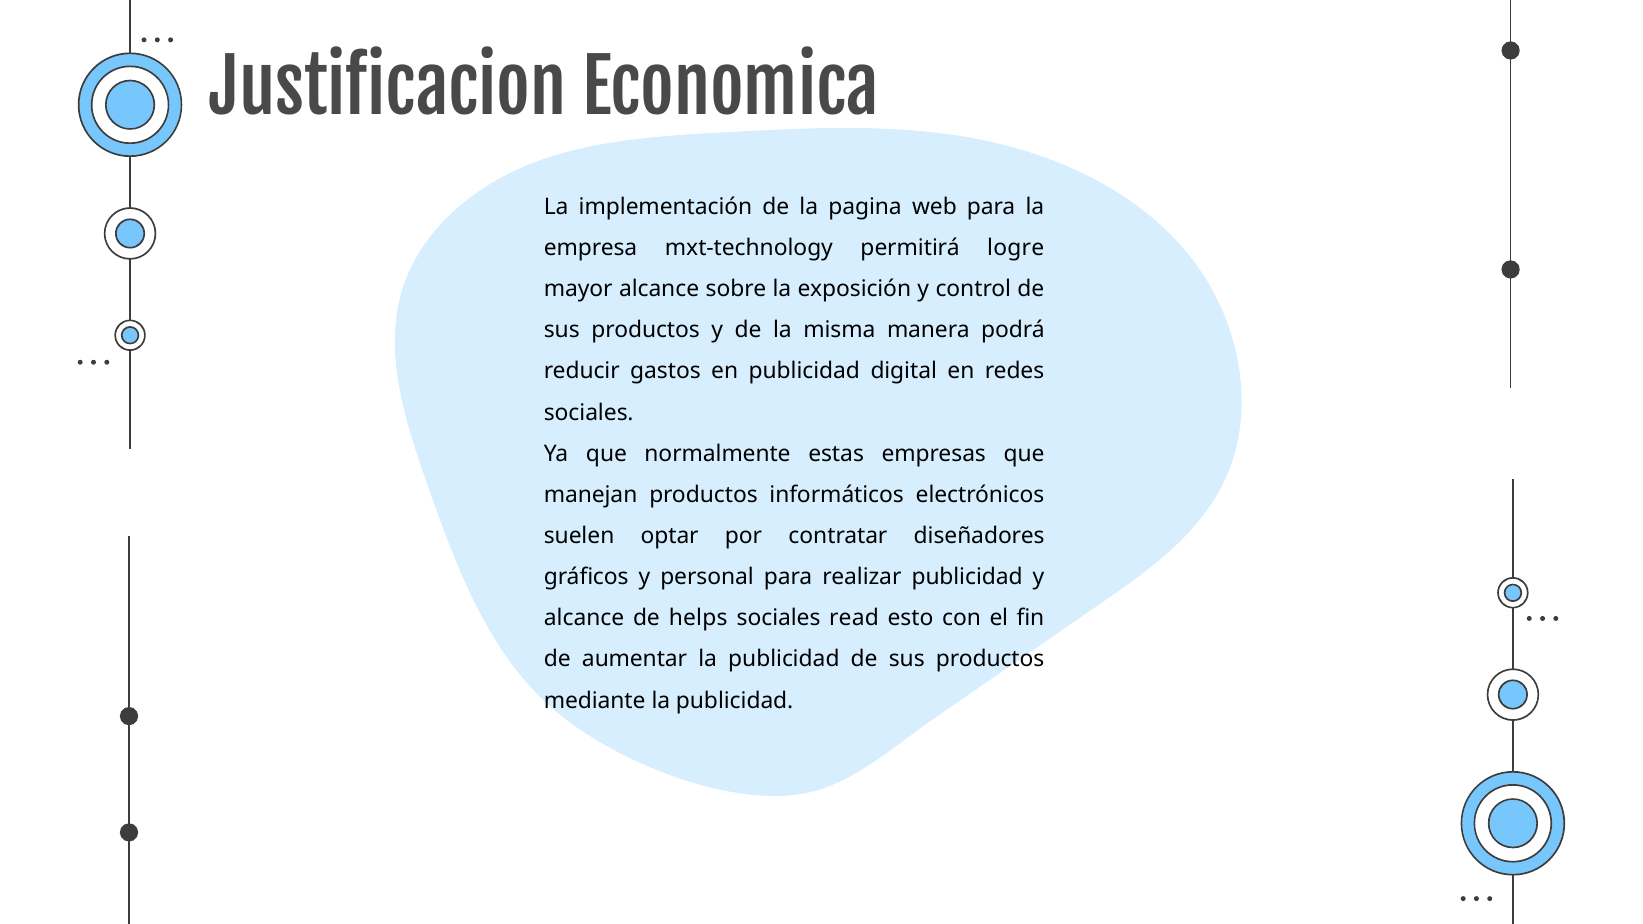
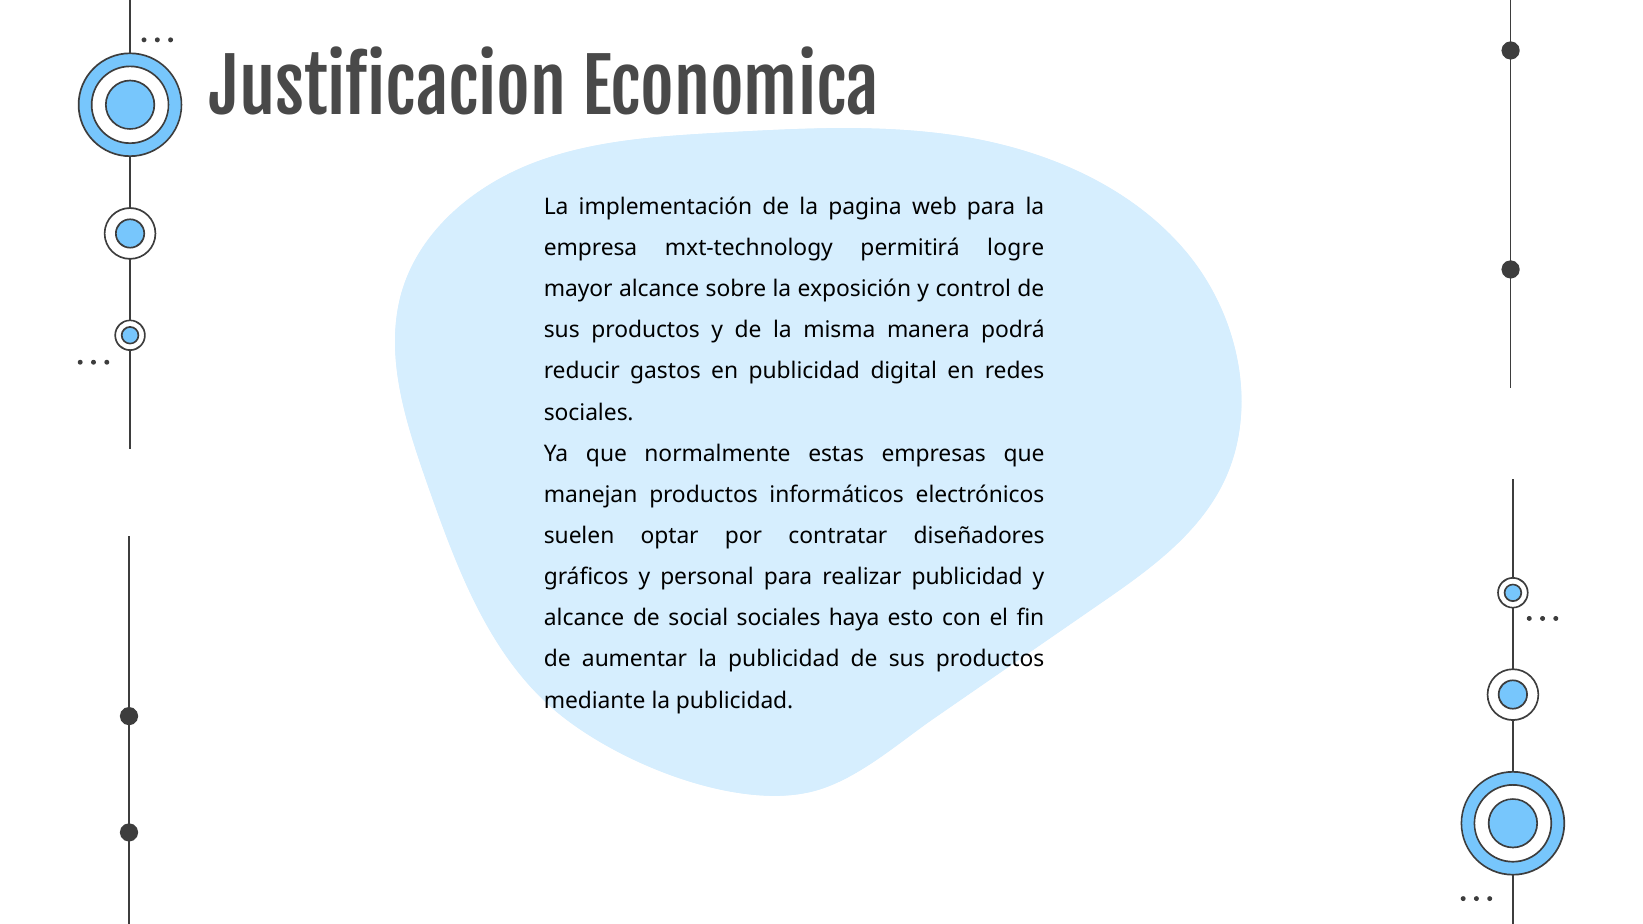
helps: helps -> social
read: read -> haya
